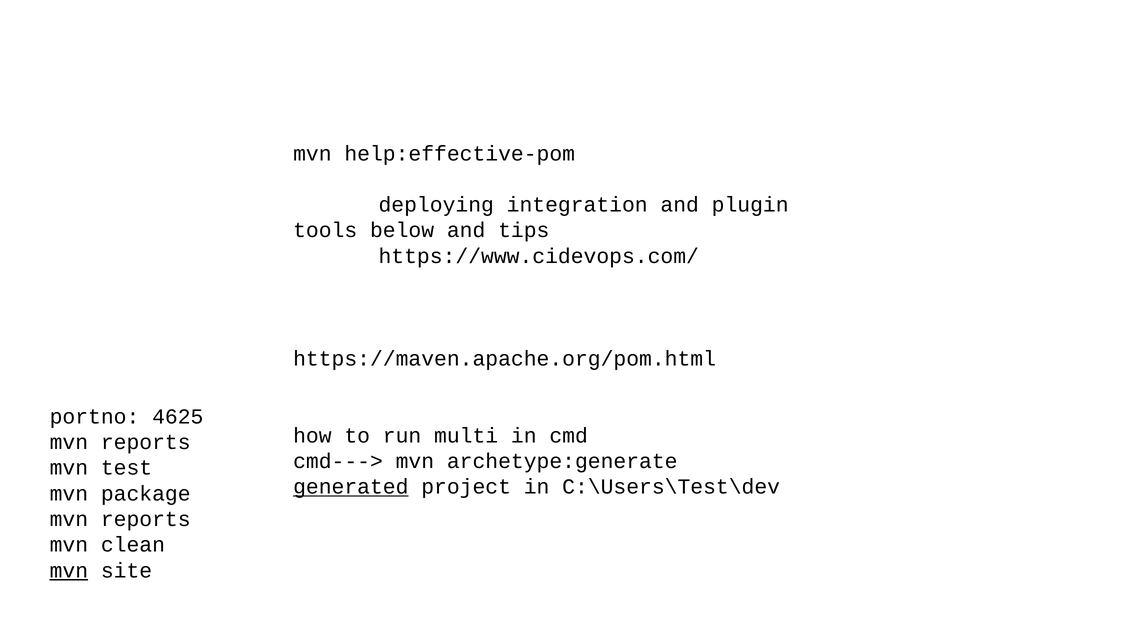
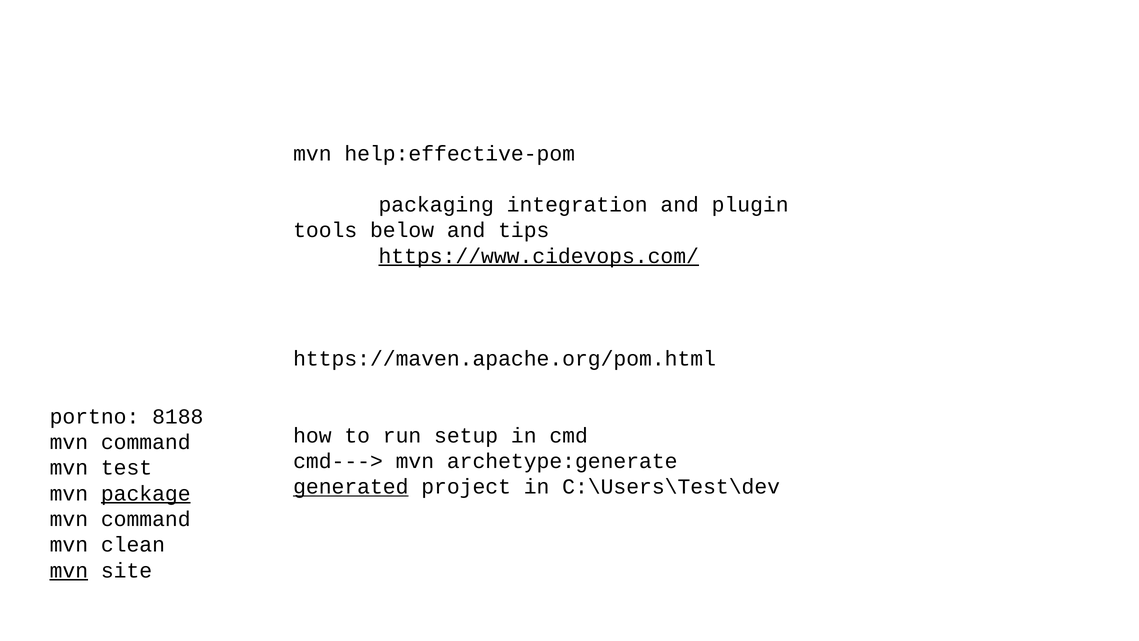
deploying: deploying -> packaging
https://www.cidevops.com/ underline: none -> present
4625: 4625 -> 8188
multi: multi -> setup
reports at (146, 442): reports -> command
package underline: none -> present
reports at (146, 519): reports -> command
